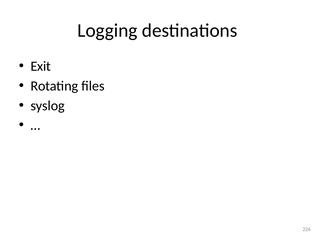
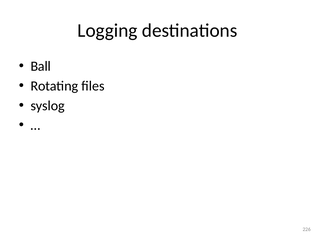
Exit: Exit -> Ball
